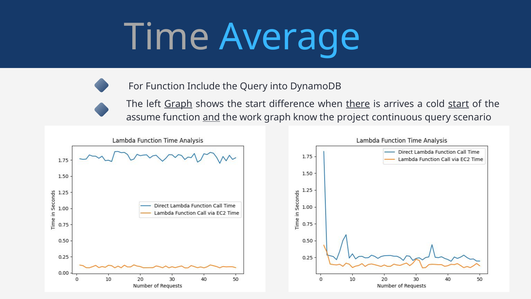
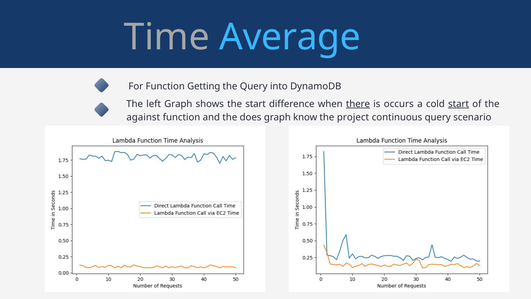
Include: Include -> Getting
Graph at (178, 104) underline: present -> none
arrives: arrives -> occurs
assume: assume -> against
and underline: present -> none
work: work -> does
